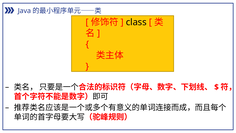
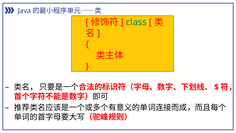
class colour: black -> green
